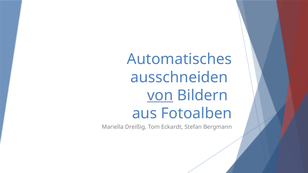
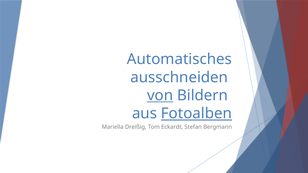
Fotoalben underline: none -> present
